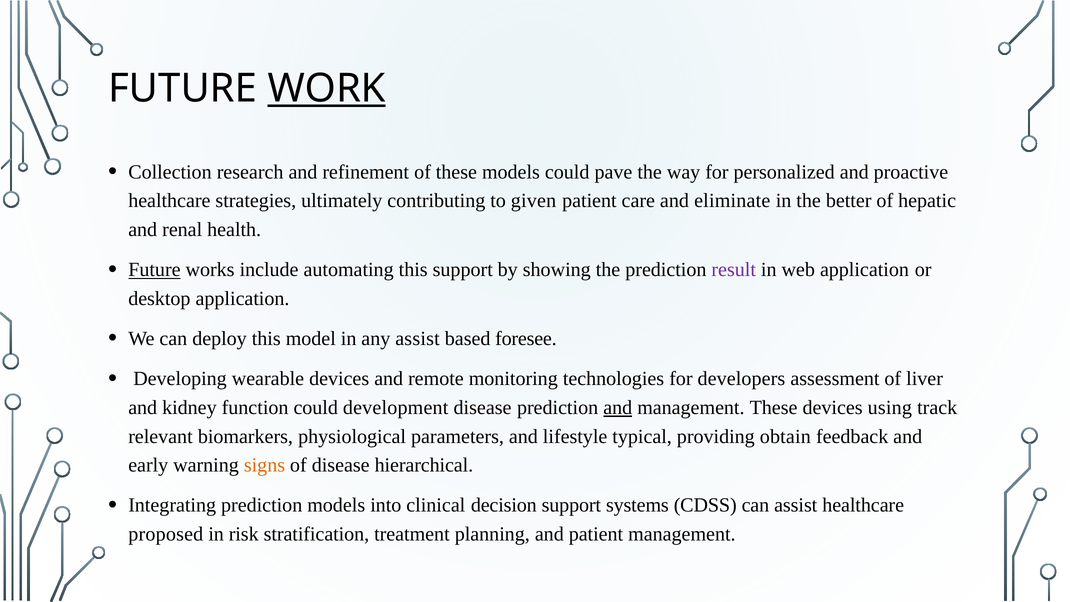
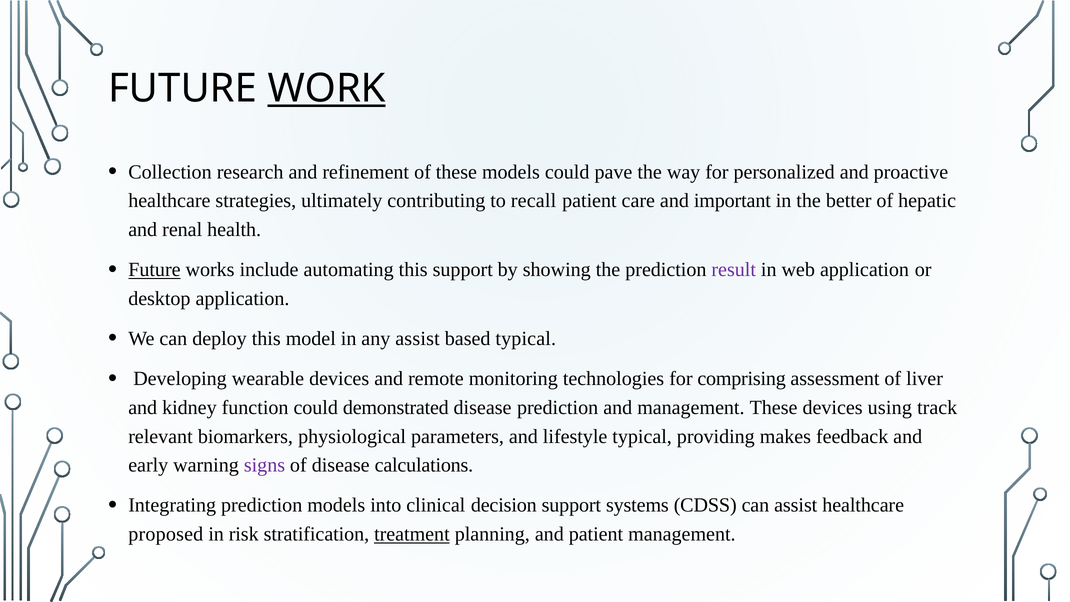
given: given -> recall
eliminate: eliminate -> important
based foresee: foresee -> typical
developers: developers -> comprising
development: development -> demonstrated
and at (618, 407) underline: present -> none
obtain: obtain -> makes
signs colour: orange -> purple
hierarchical: hierarchical -> calculations
treatment underline: none -> present
